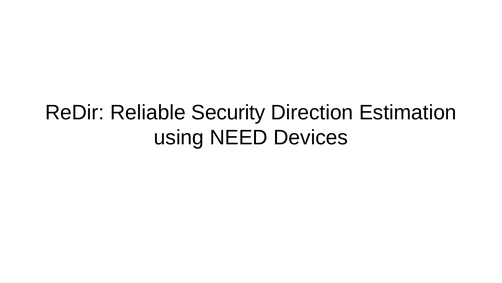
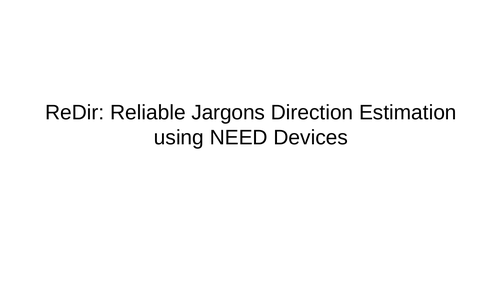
Security: Security -> Jargons
